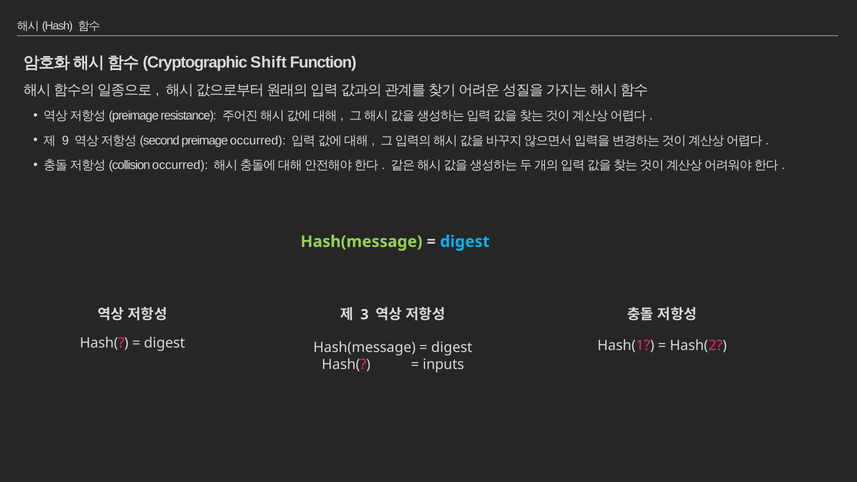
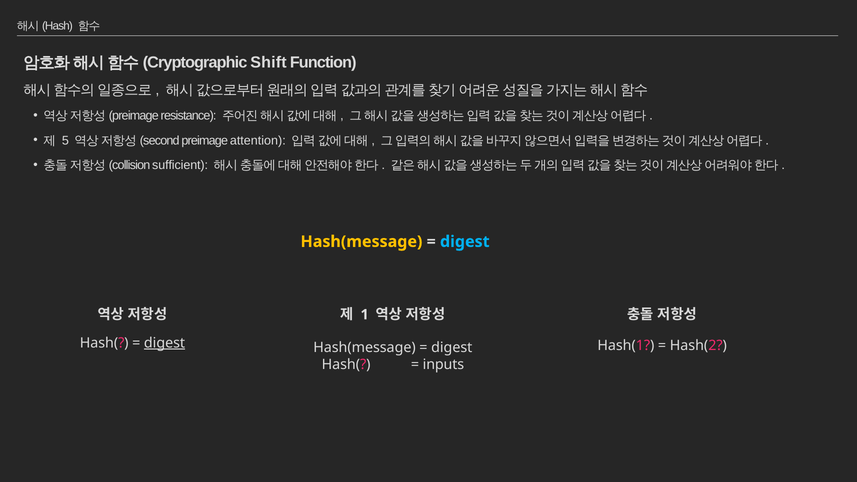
9: 9 -> 5
preimage occurred: occurred -> attention
occurred at (180, 165): occurred -> sufficient
Hash(message at (361, 242) colour: light green -> yellow
3: 3 -> 1
digest at (165, 343) underline: none -> present
